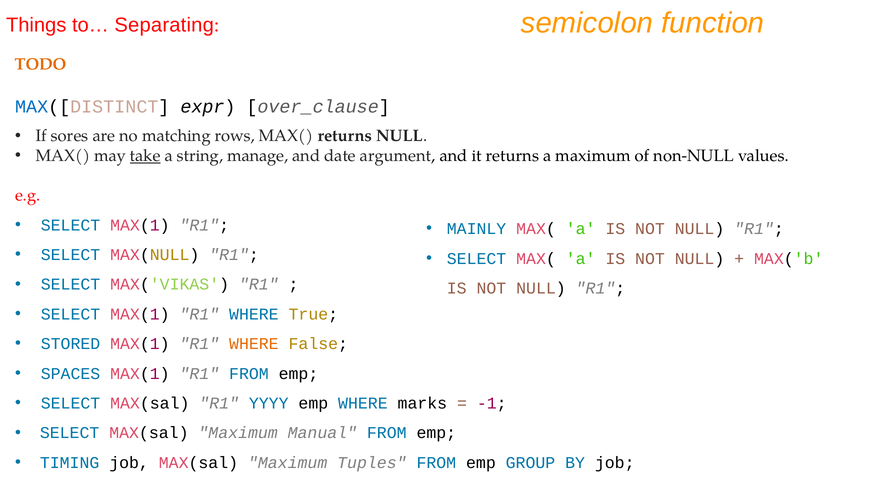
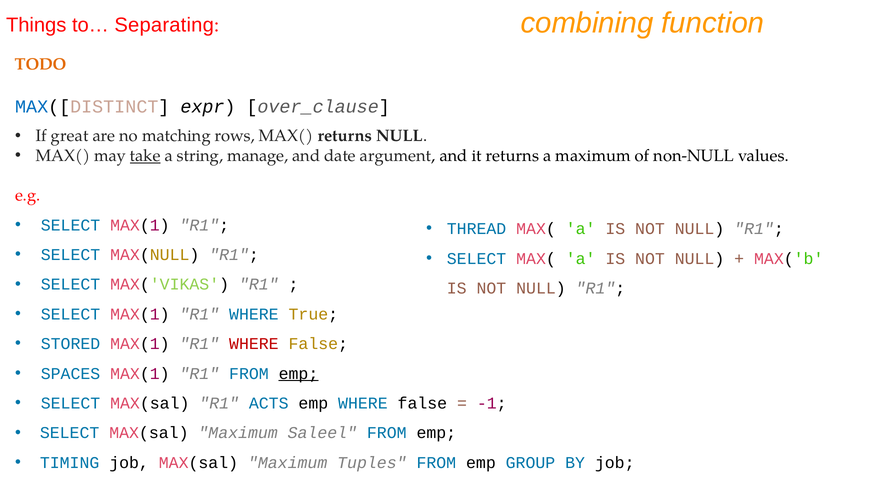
semicolon: semicolon -> combining
sores: sores -> great
MAINLY: MAINLY -> THREAD
WHERE at (254, 344) colour: orange -> red
emp at (298, 374) underline: none -> present
YYYY: YYYY -> ACTS
emp WHERE marks: marks -> false
Manual: Manual -> Saleel
